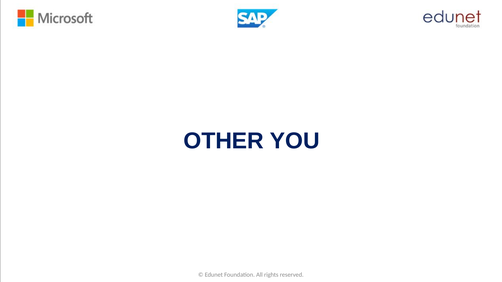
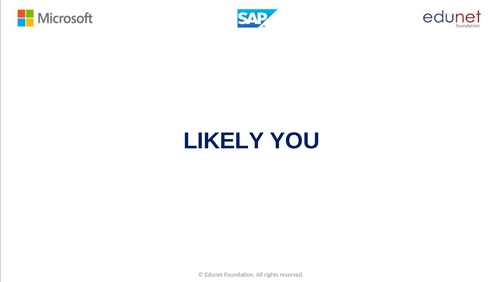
OTHER: OTHER -> LIKELY
